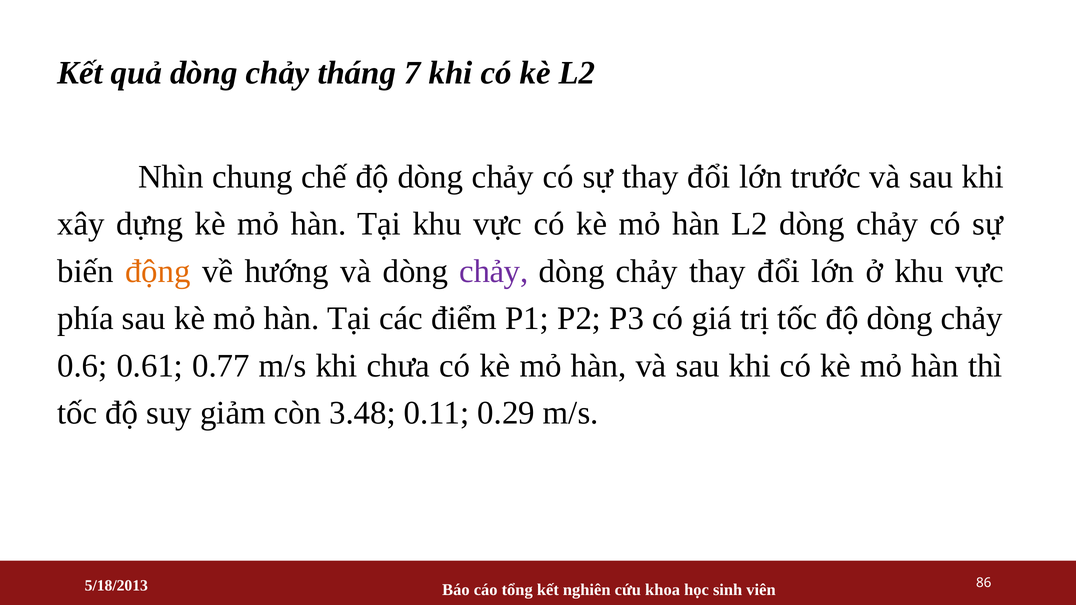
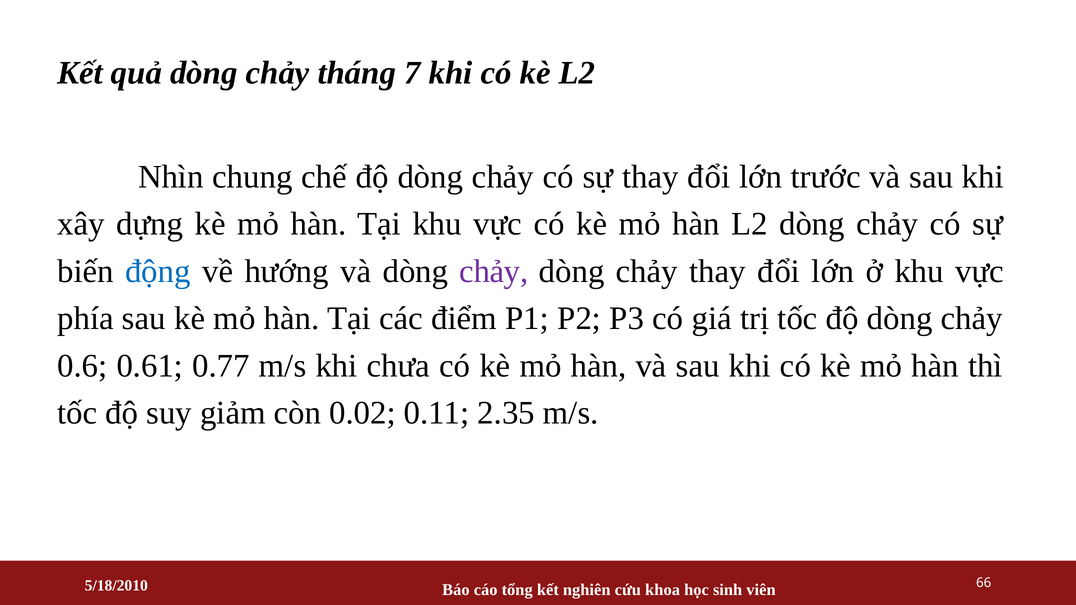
động colour: orange -> blue
3.48: 3.48 -> 0.02
0.29: 0.29 -> 2.35
5/18/2013: 5/18/2013 -> 5/18/2010
86: 86 -> 66
